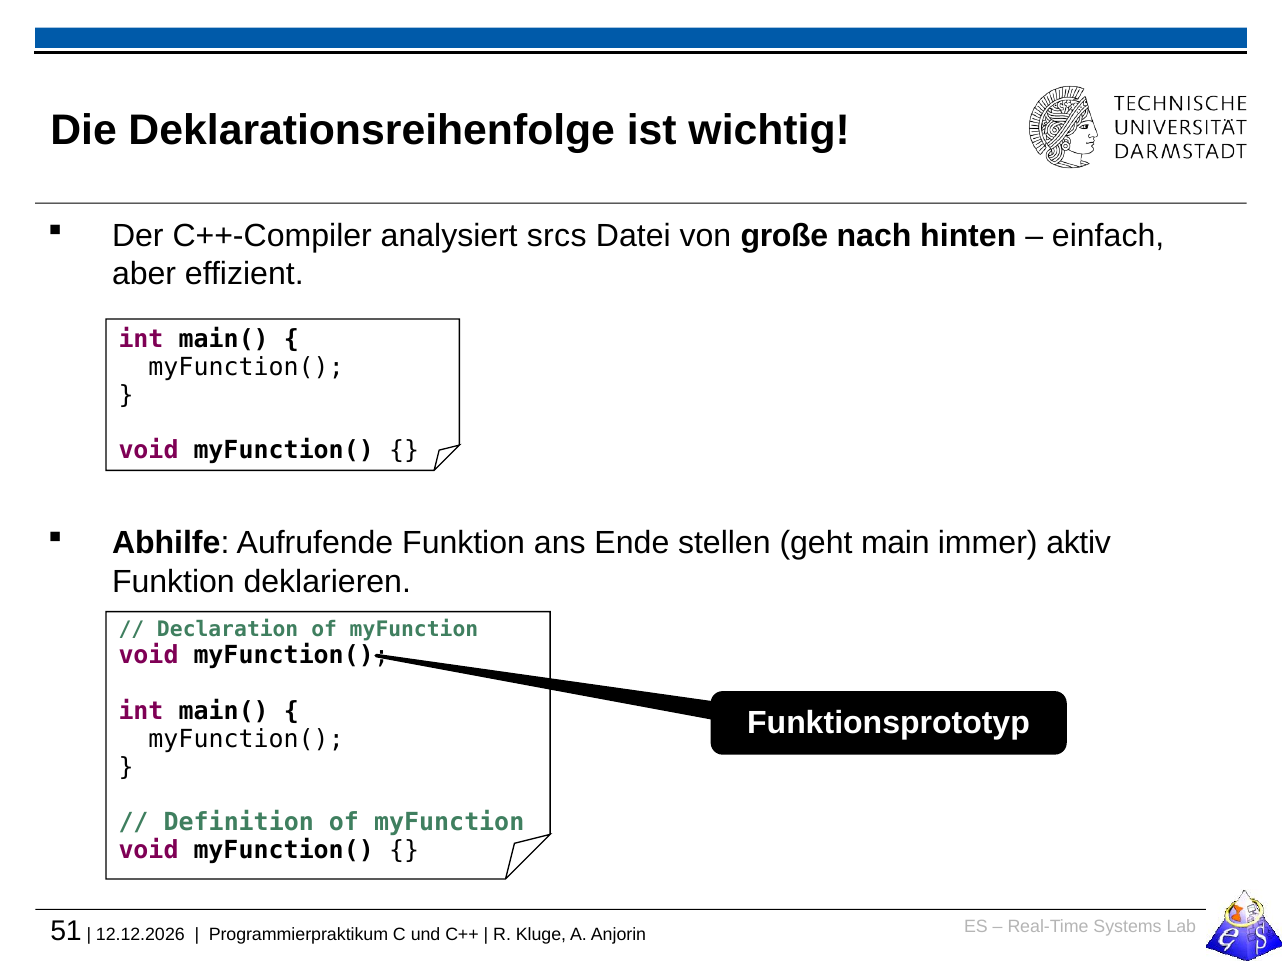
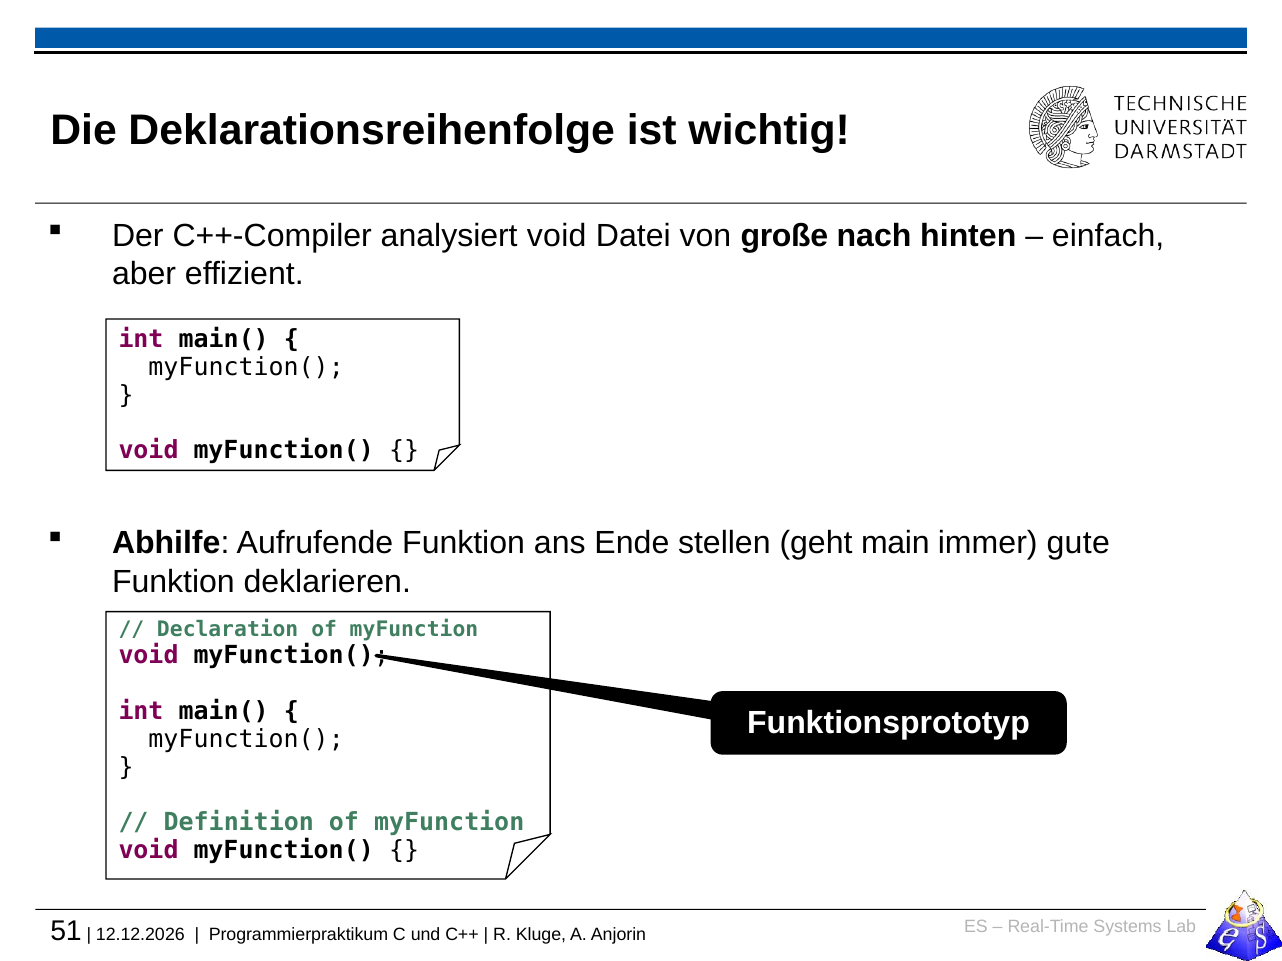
analysiert srcs: srcs -> void
aktiv: aktiv -> gute
